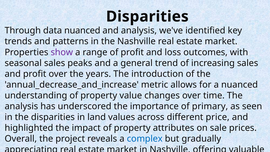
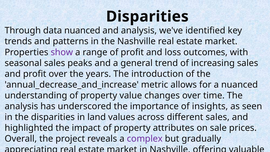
of primary: primary -> insights
different price: price -> sales
complex colour: blue -> purple
